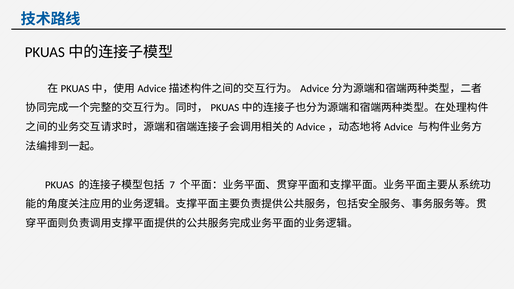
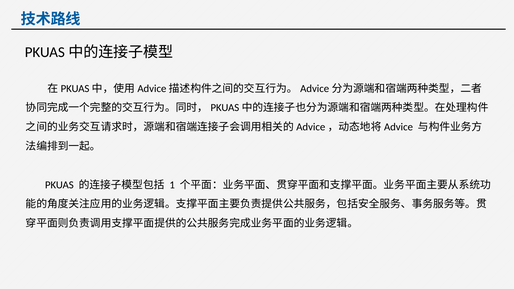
7: 7 -> 1
